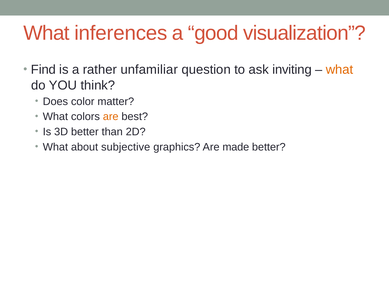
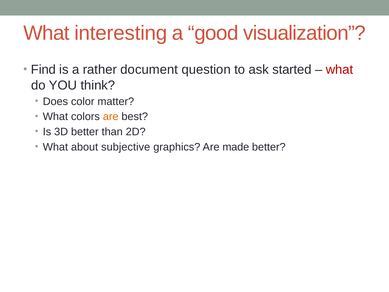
inferences: inferences -> interesting
unfamiliar: unfamiliar -> document
inviting: inviting -> started
what at (340, 70) colour: orange -> red
